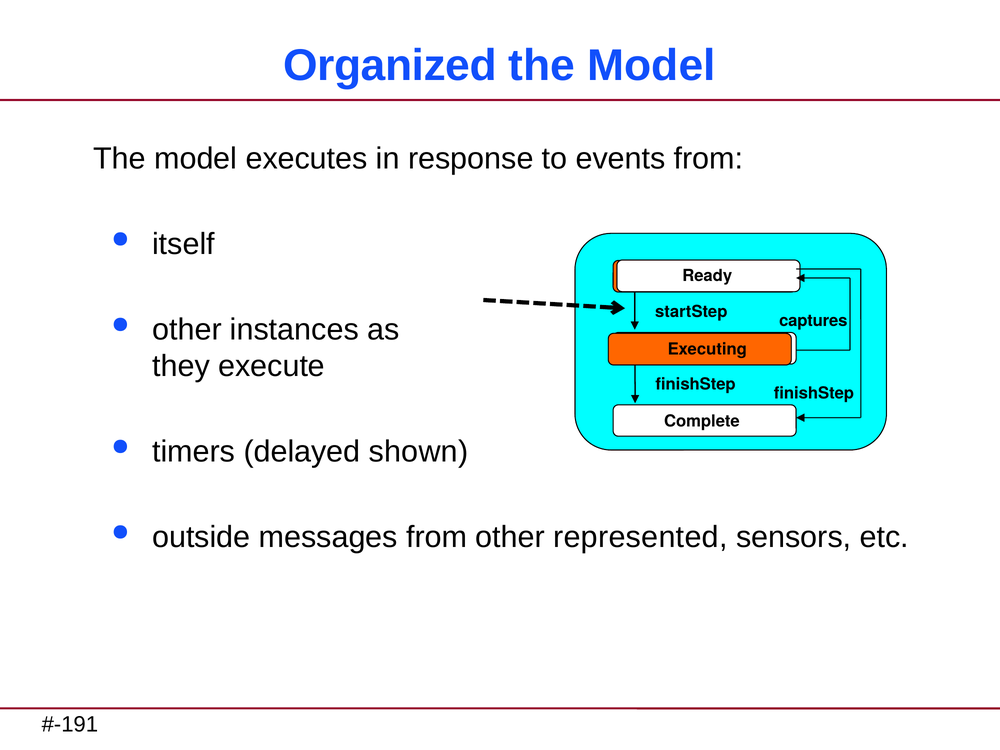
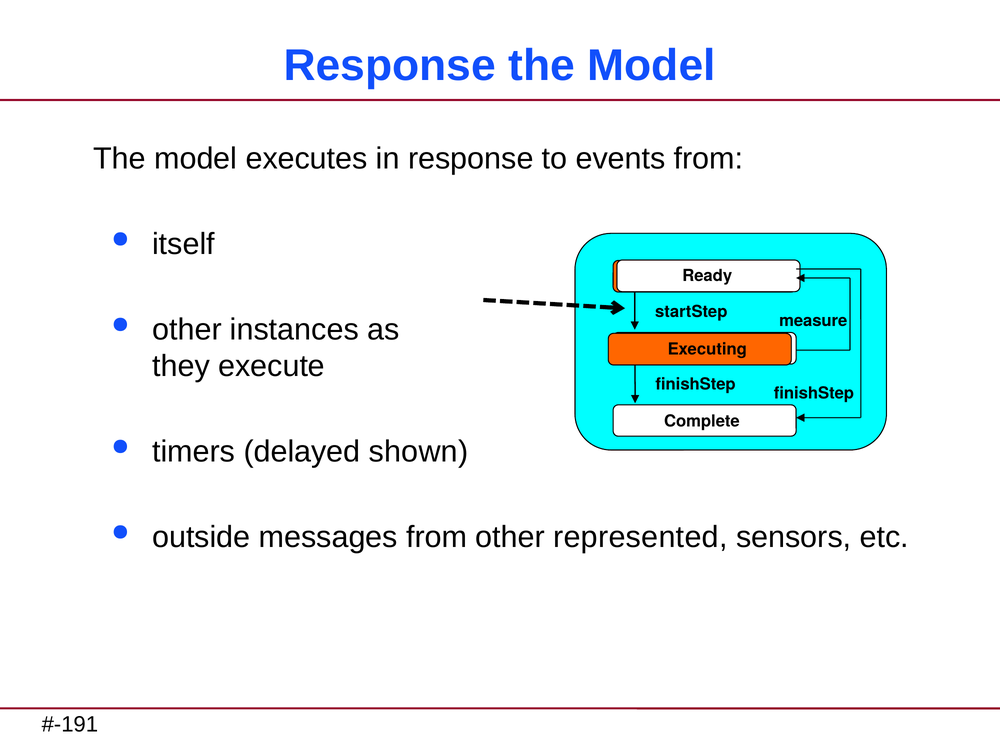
Organized at (390, 66): Organized -> Response
captures: captures -> measure
